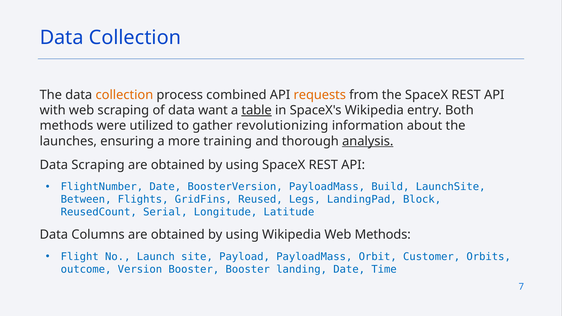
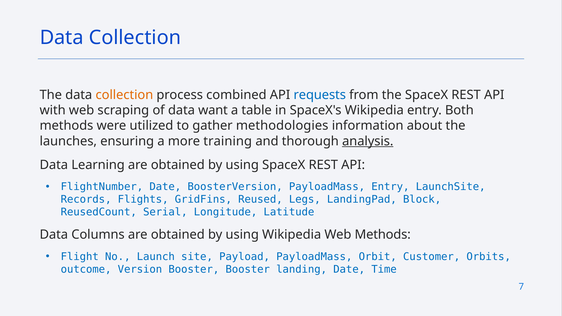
requests colour: orange -> blue
table underline: present -> none
revolutionizing: revolutionizing -> methodologies
Data Scraping: Scraping -> Learning
PayloadMass Build: Build -> Entry
Between: Between -> Records
